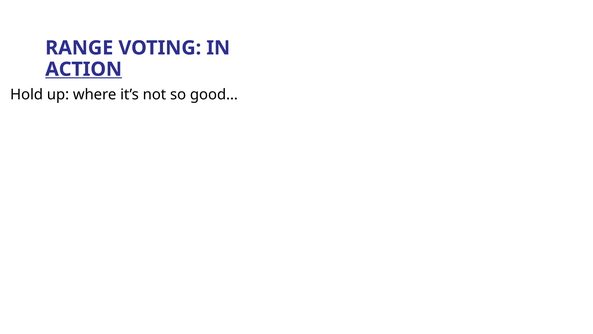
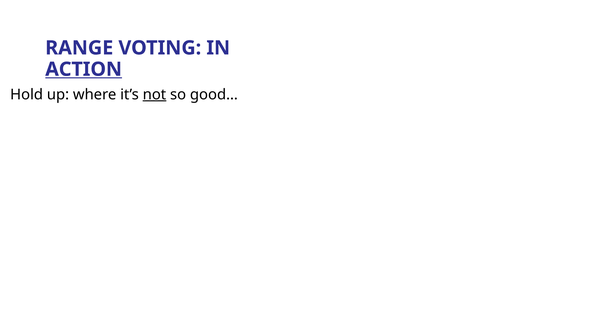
not underline: none -> present
